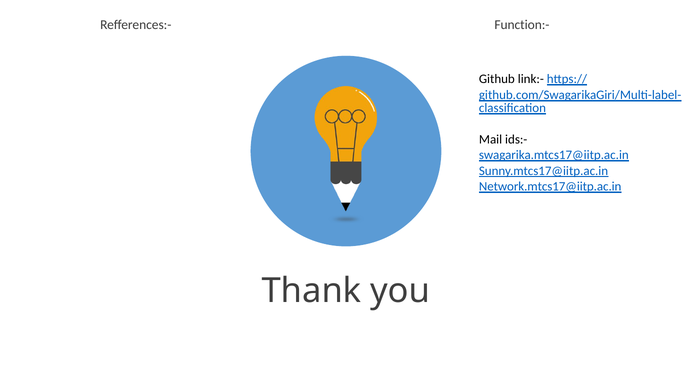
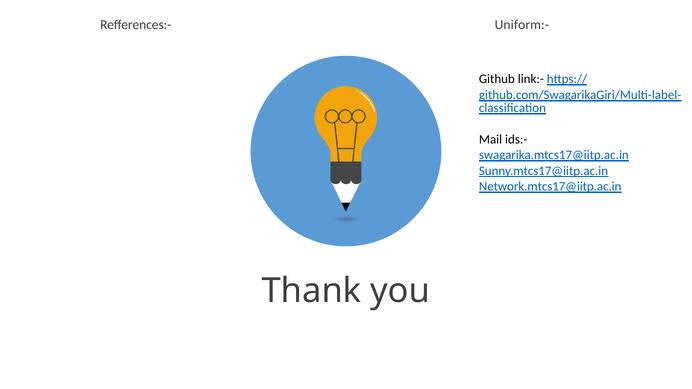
Function:-: Function:- -> Uniform:-
